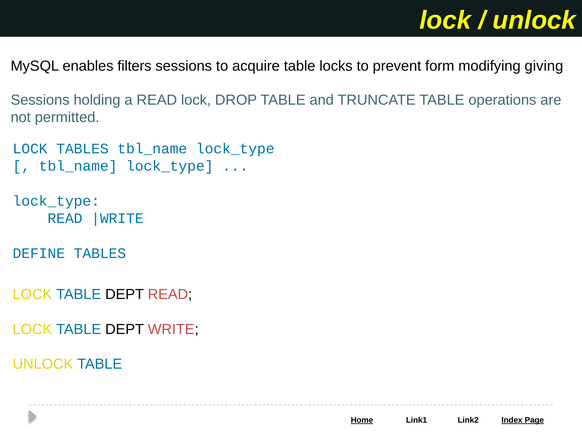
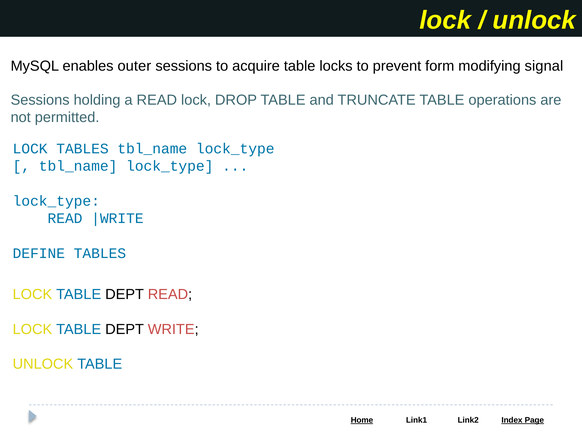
filters: filters -> outer
giving: giving -> signal
